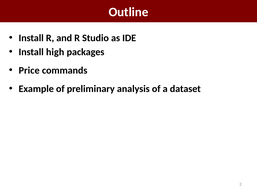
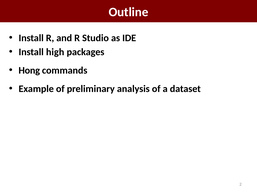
Price: Price -> Hong
